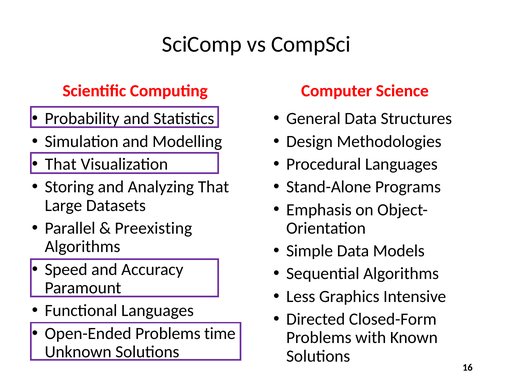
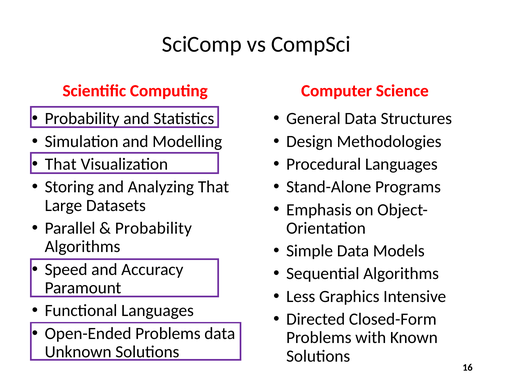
Preexisting at (153, 228): Preexisting -> Probability
Problems time: time -> data
